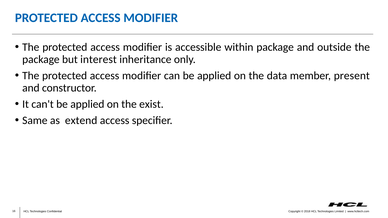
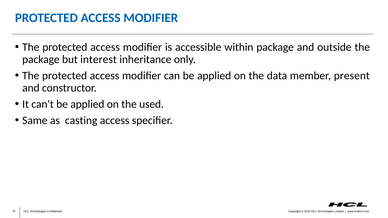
exist: exist -> used
extend: extend -> casting
